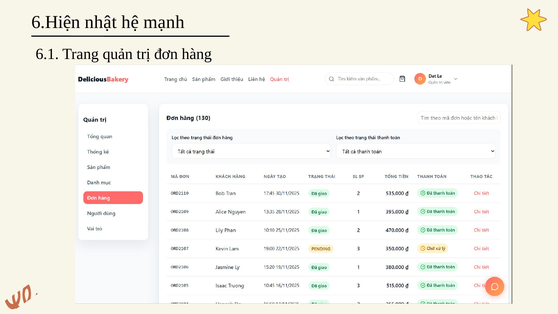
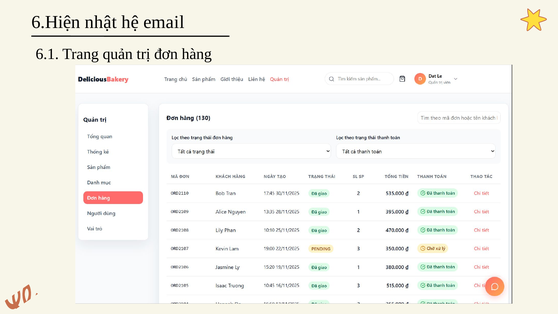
mạnh: mạnh -> email
